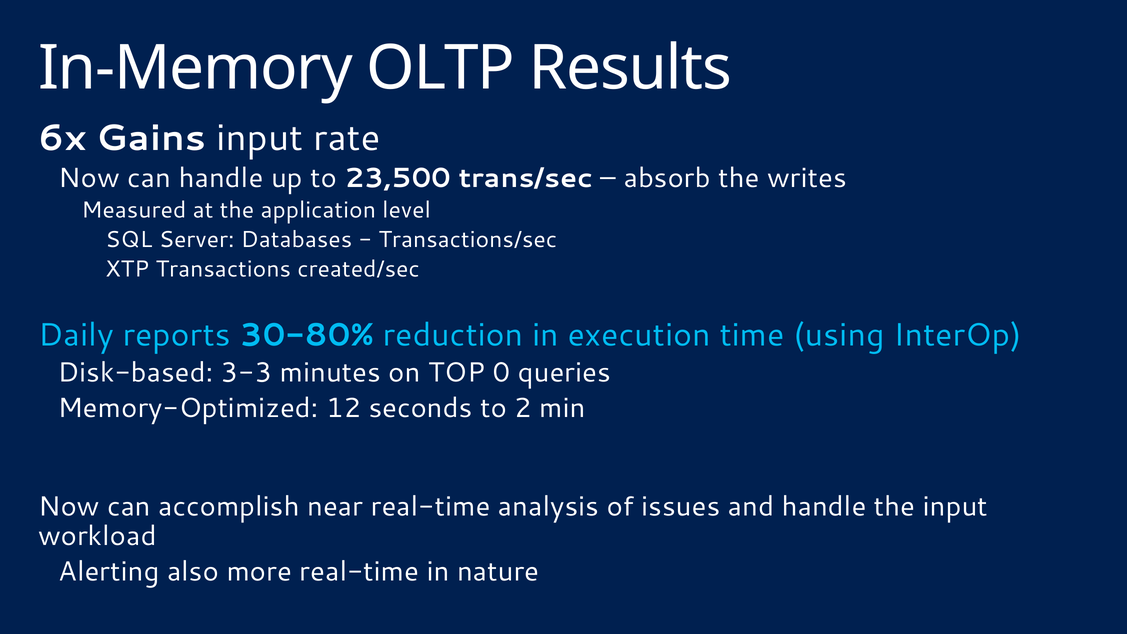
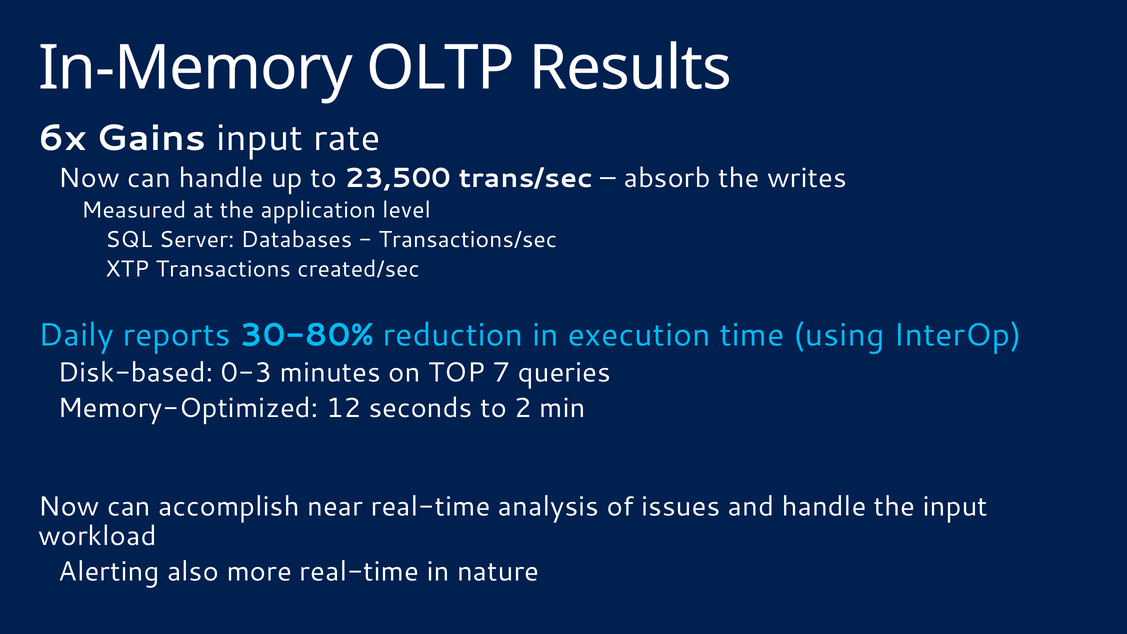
3-3: 3-3 -> 0-3
0: 0 -> 7
